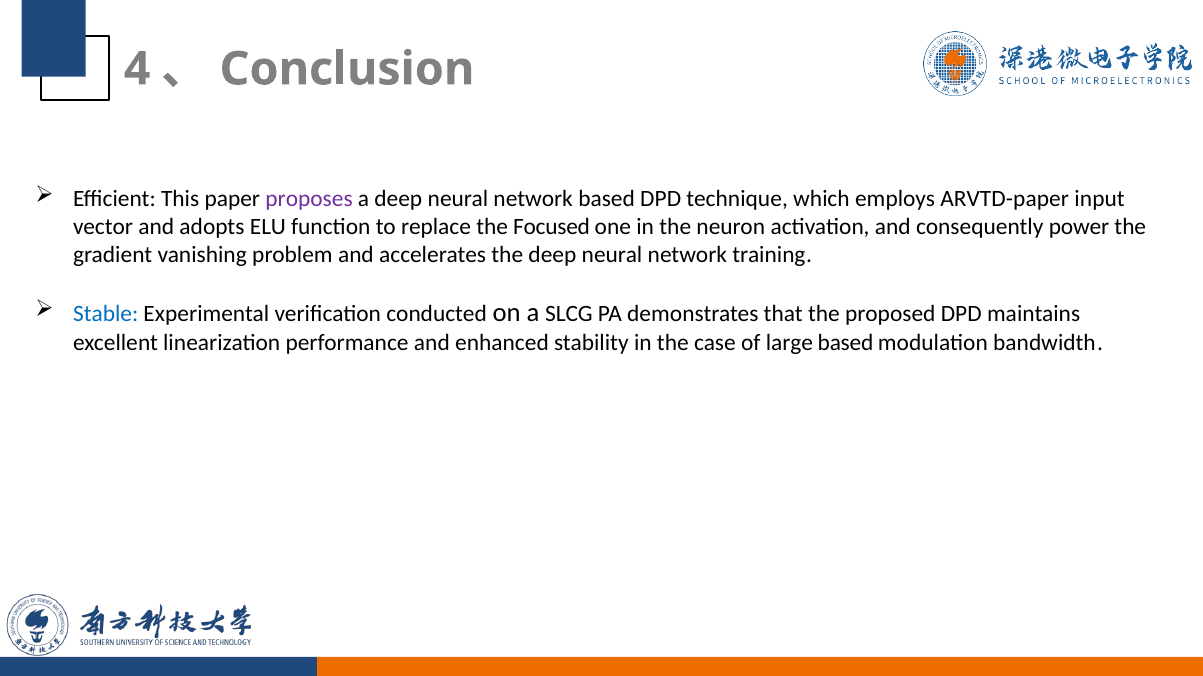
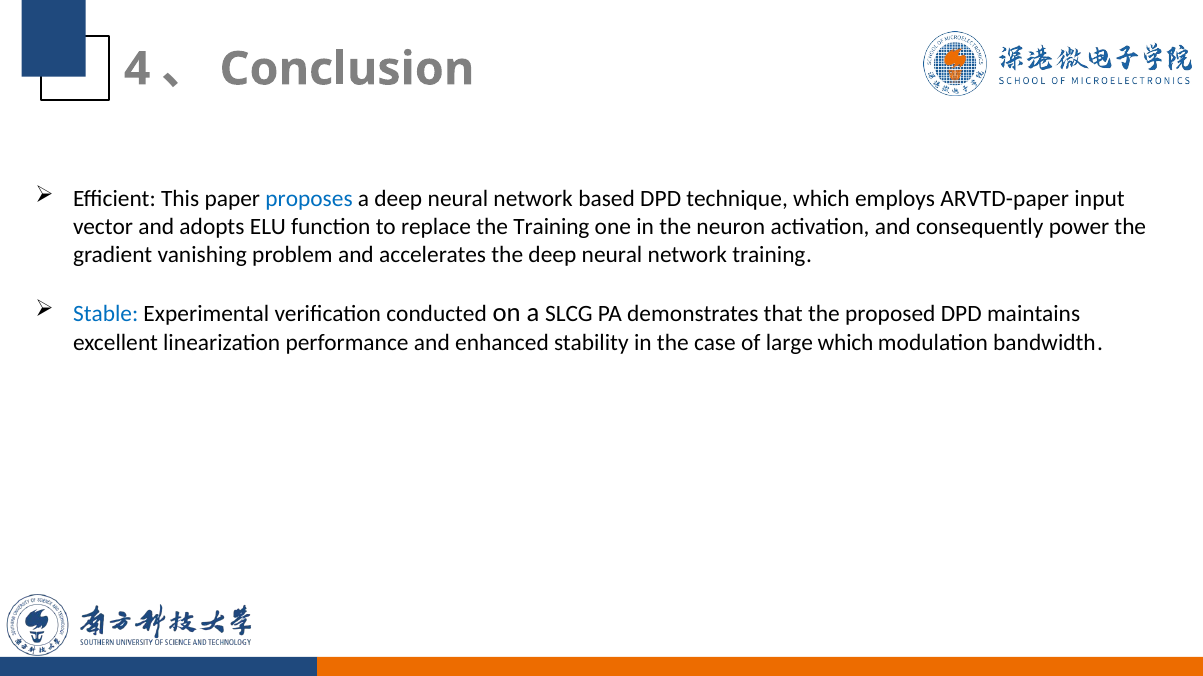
proposes colour: purple -> blue
the Focused: Focused -> Training
large based: based -> which
